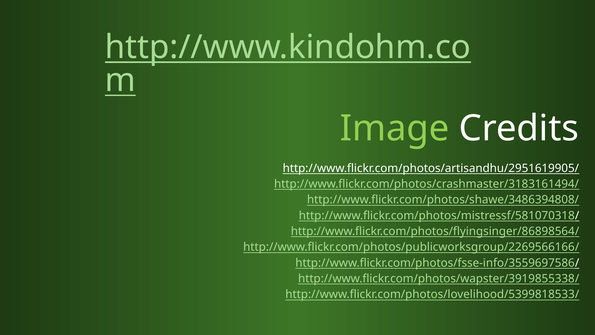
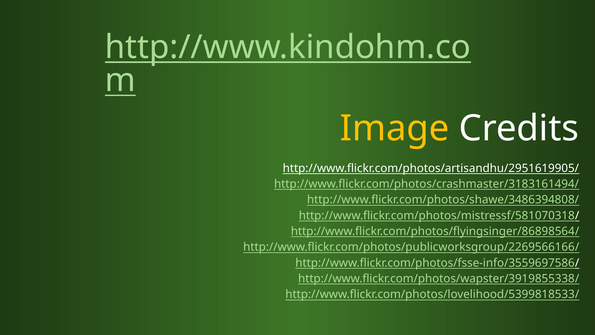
Image colour: light green -> yellow
